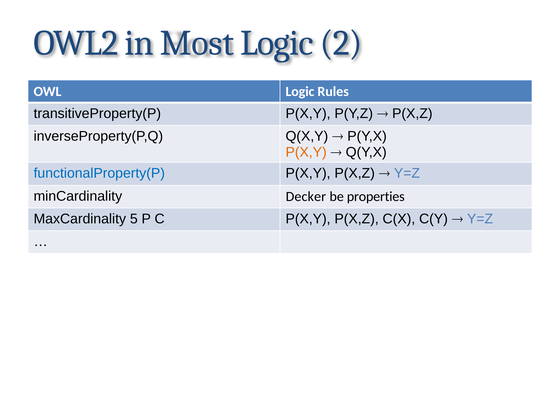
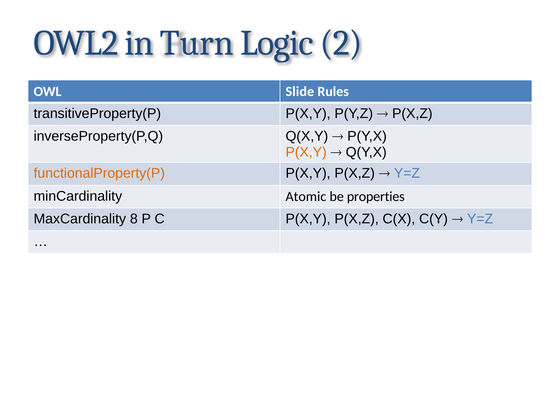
Most: Most -> Turn
OWL Logic: Logic -> Slide
functionalProperty(P colour: blue -> orange
Decker: Decker -> Atomic
5: 5 -> 8
